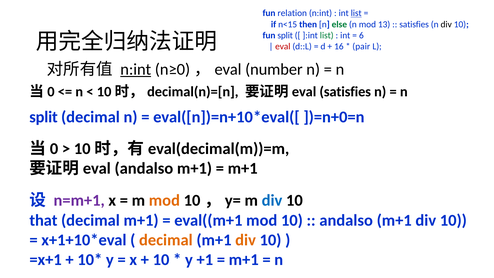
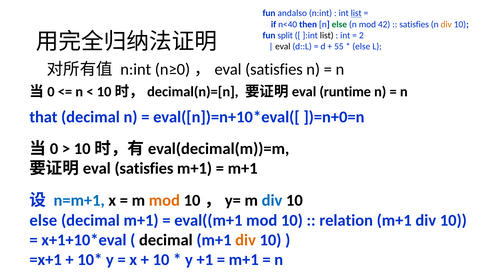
relation: relation -> andalso
n<15: n<15 -> n<40
13: 13 -> 42
div at (446, 24) colour: black -> orange
list at (327, 35) colour: green -> black
6: 6 -> 2
eval colour: red -> black
16: 16 -> 55
pair at (361, 47): pair -> else
n:int at (136, 70) underline: present -> none
n≥0)，eval number: number -> satisfies
satisfies at (345, 92): satisfies -> runtime
split at (44, 117): split -> that
andalso at (144, 168): andalso -> satisfies
n=m+1 colour: purple -> blue
that at (43, 220): that -> else
andalso at (346, 220): andalso -> relation
decimal at (166, 240) colour: orange -> black
